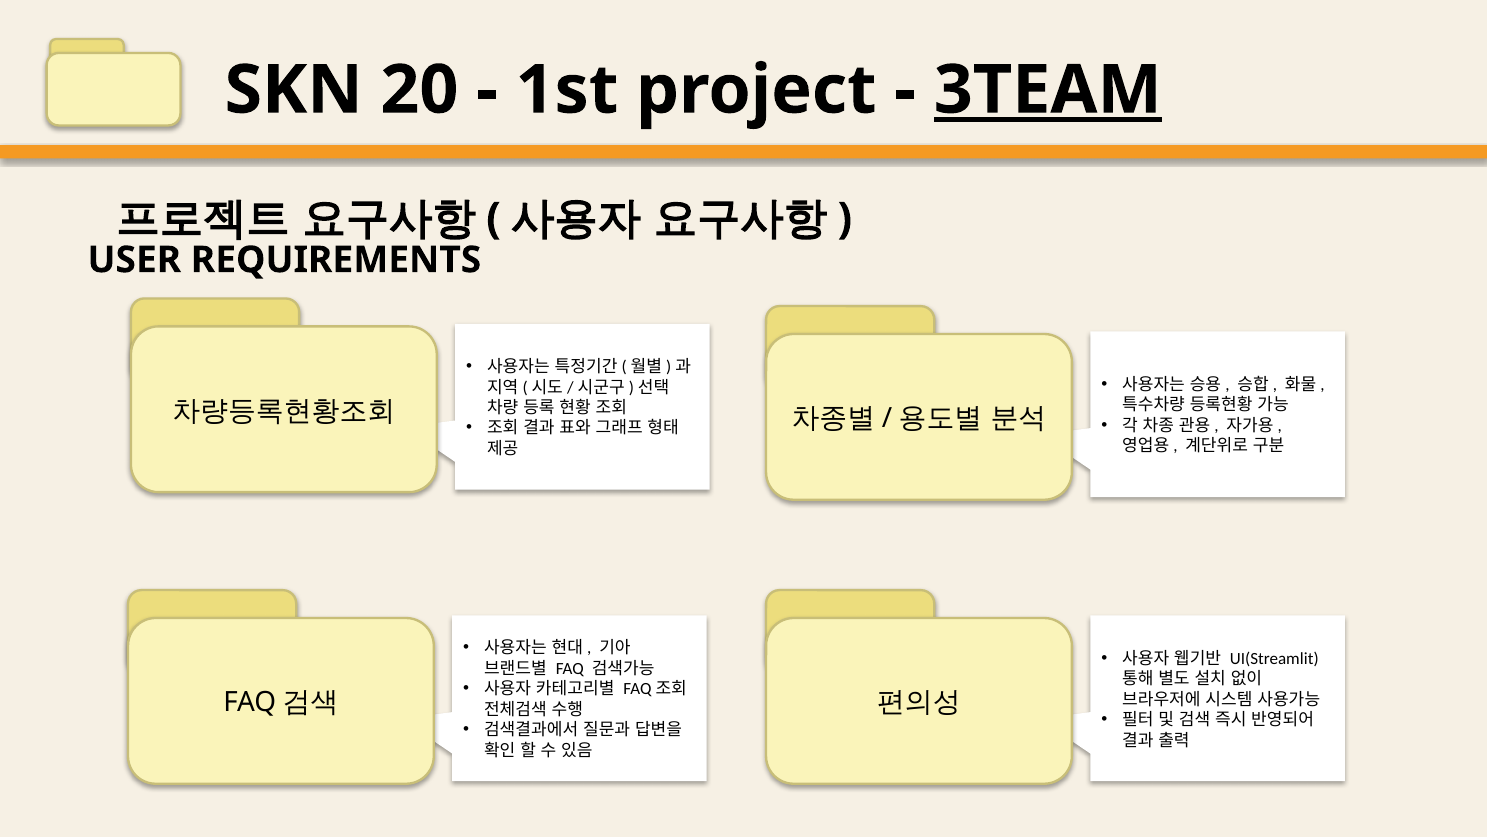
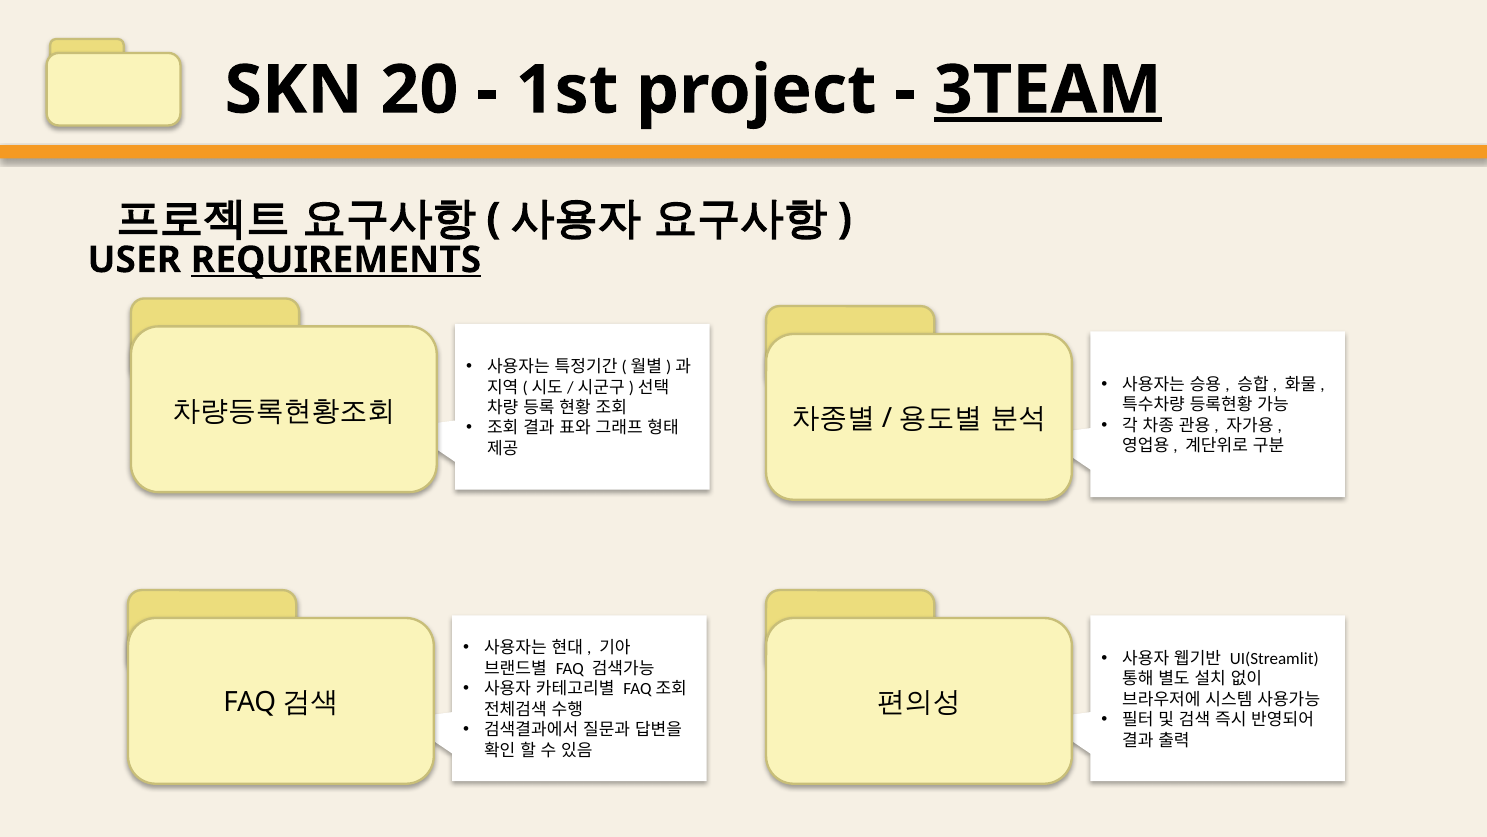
REQUIREMENTS underline: none -> present
